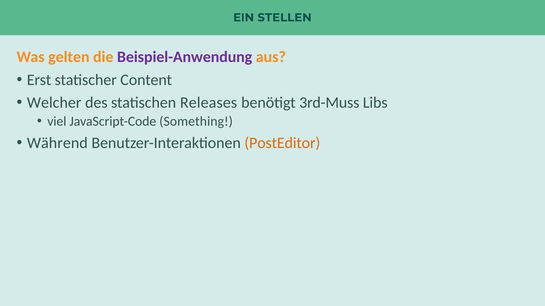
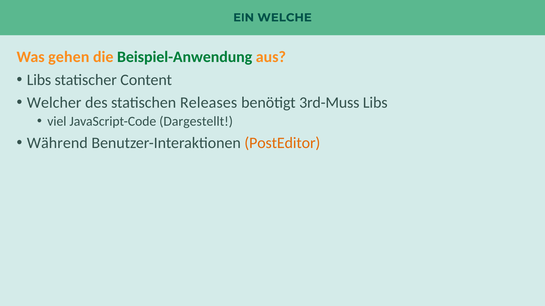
STELLEN: STELLEN -> WELCHE
gelten: gelten -> gehen
Beispiel-Anwendung colour: purple -> green
Erst at (39, 80): Erst -> Libs
Something: Something -> Dargestellt
